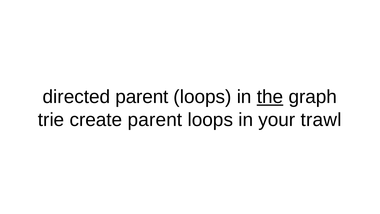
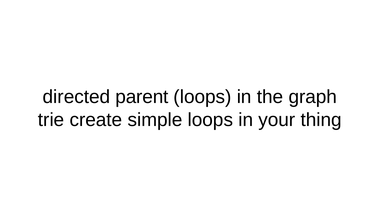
the underline: present -> none
create parent: parent -> simple
trawl: trawl -> thing
